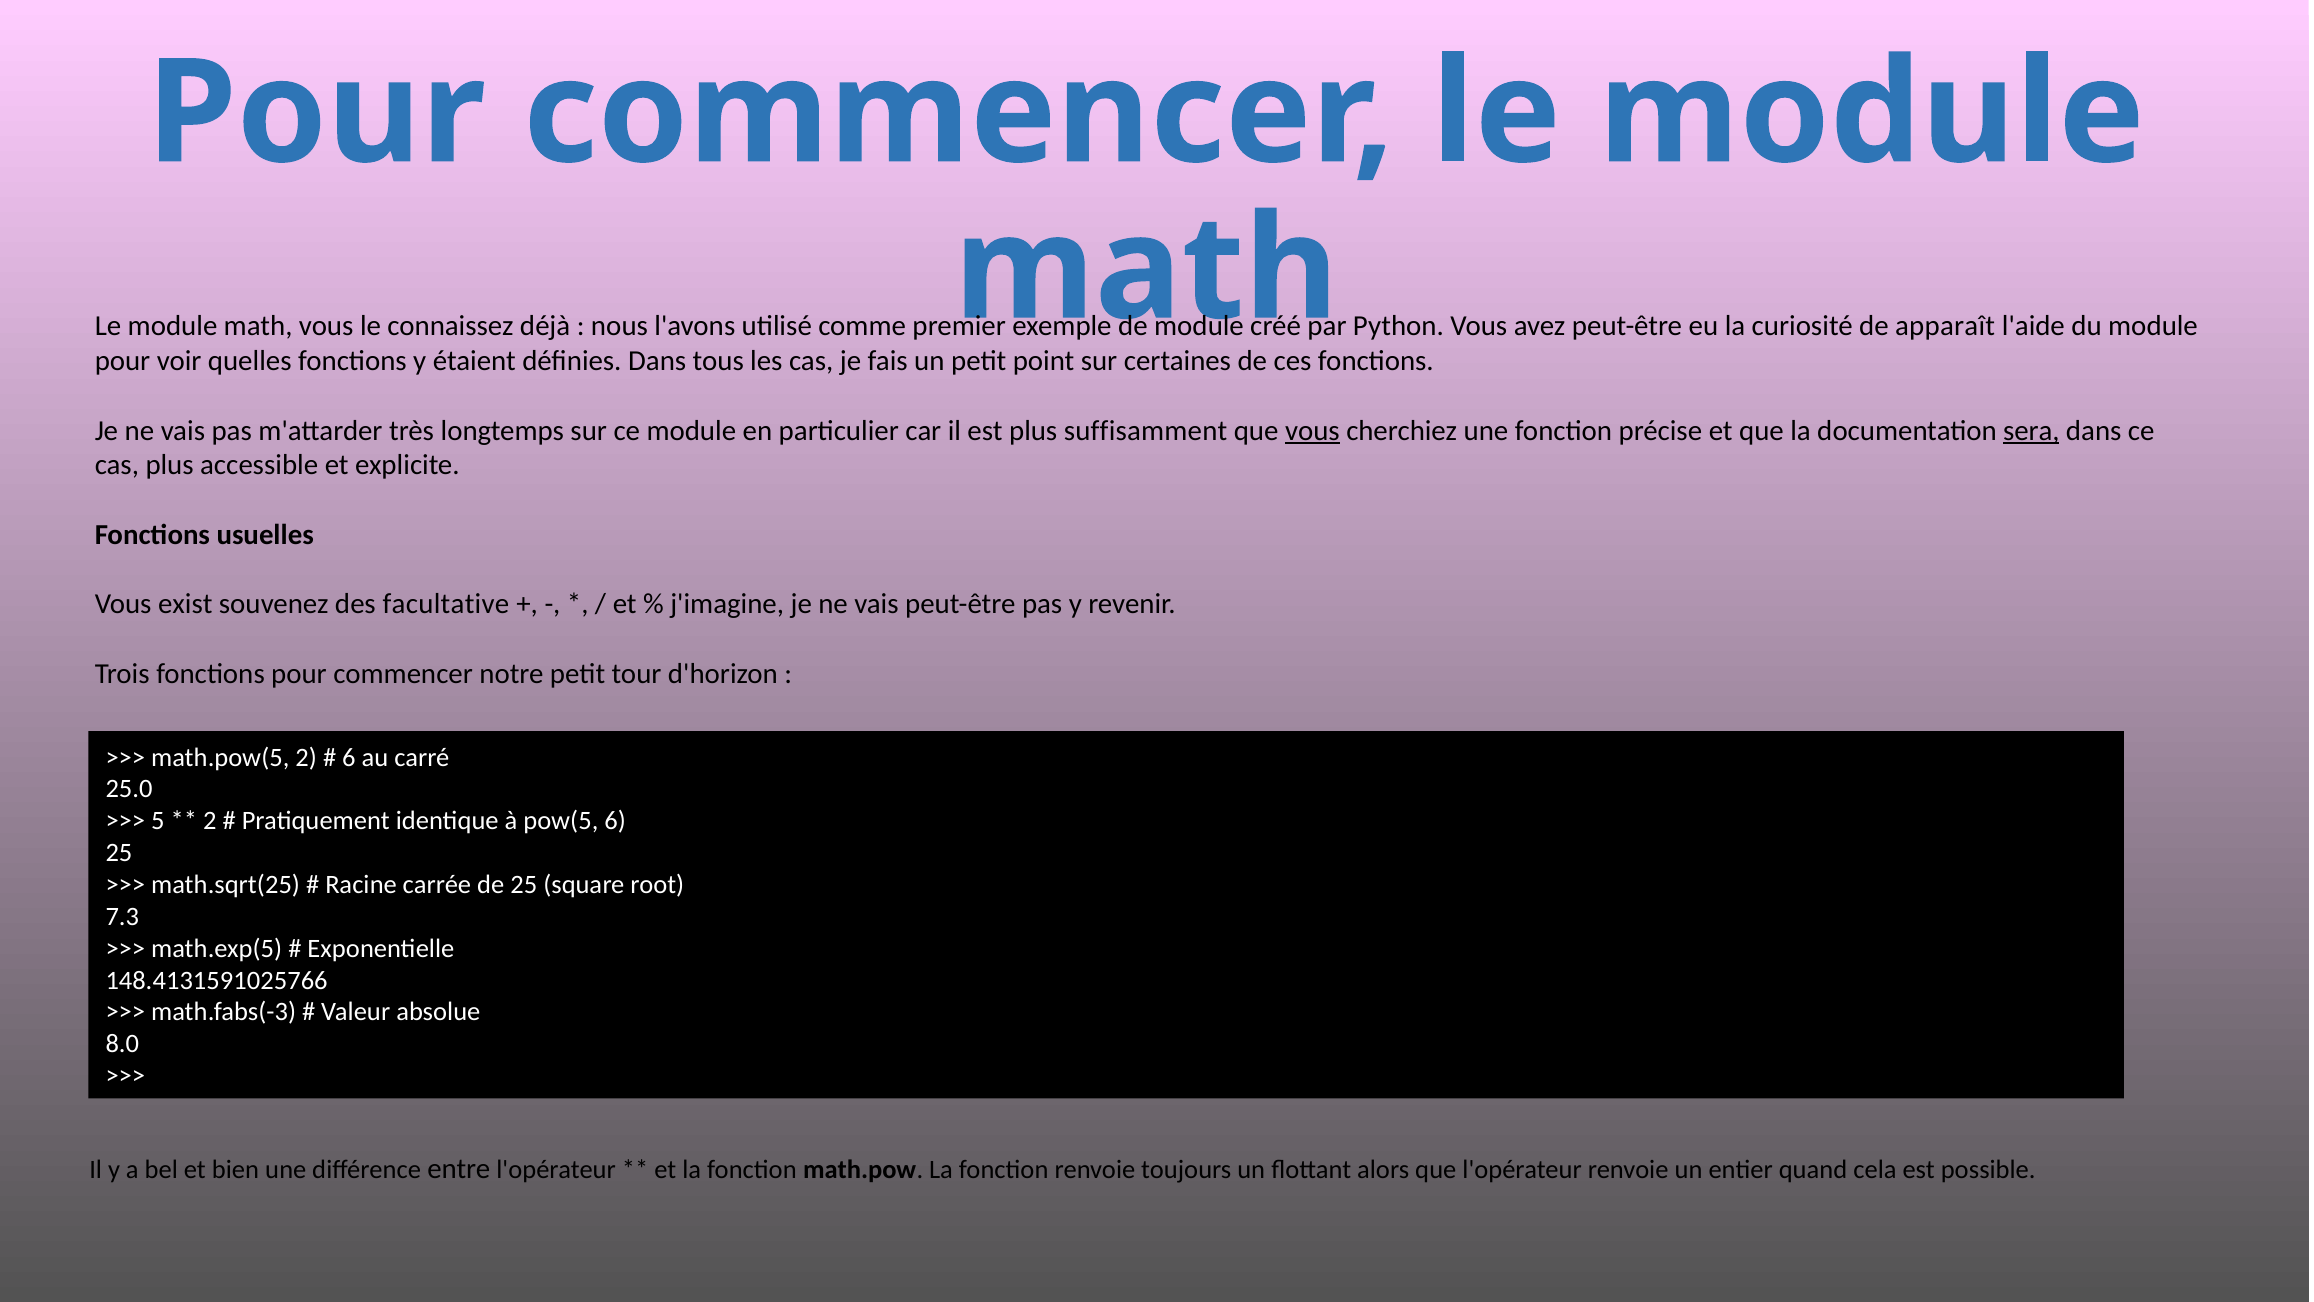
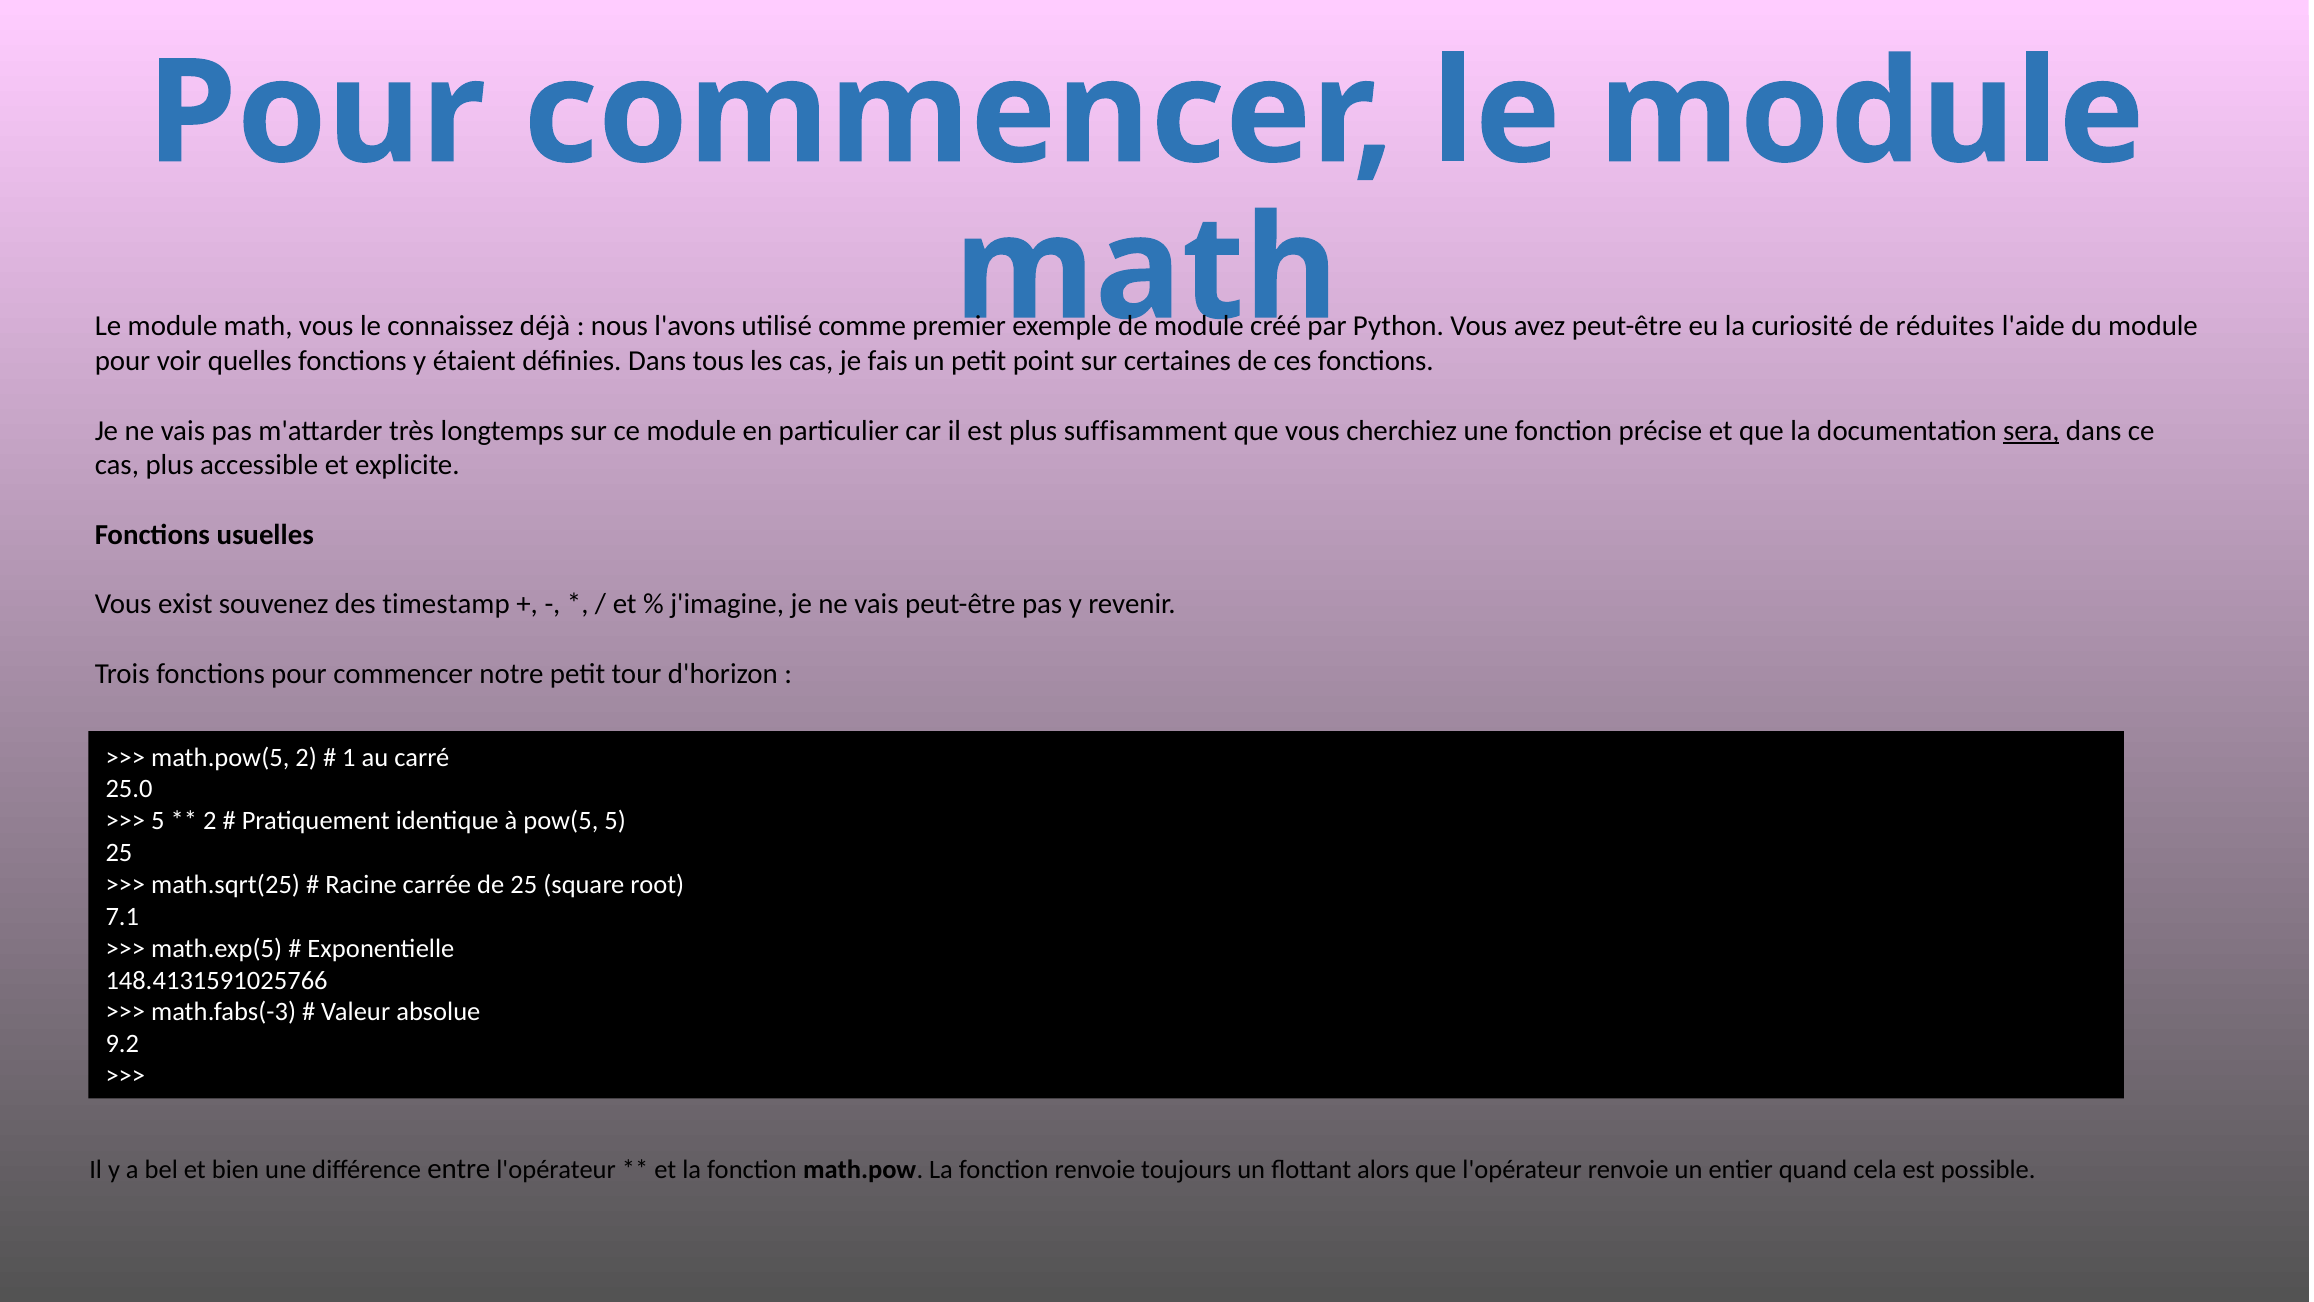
apparaît: apparaît -> réduites
vous at (1312, 430) underline: present -> none
facultative: facultative -> timestamp
6 at (349, 757): 6 -> 1
pow(5 6: 6 -> 5
7.3: 7.3 -> 7.1
8.0: 8.0 -> 9.2
